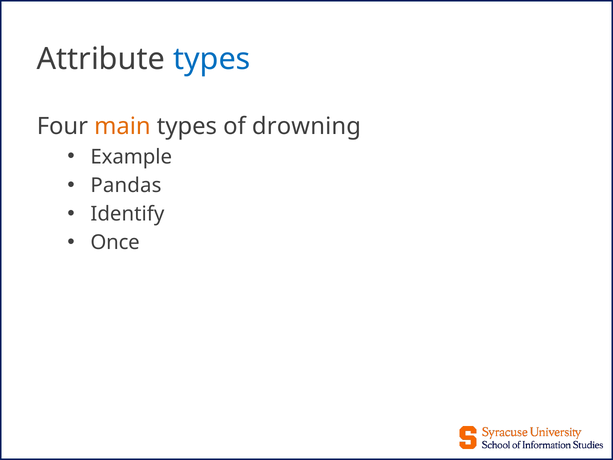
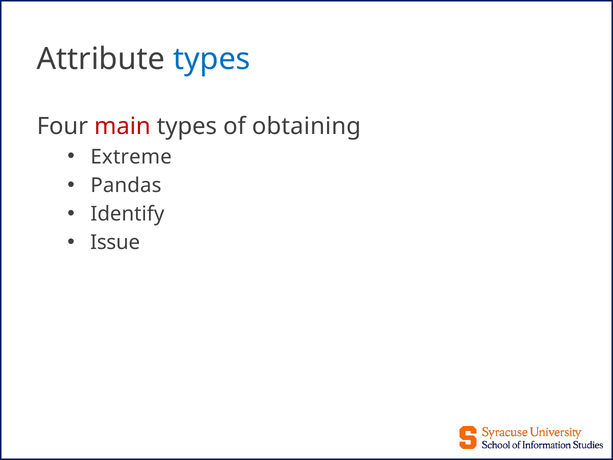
main colour: orange -> red
drowning: drowning -> obtaining
Example: Example -> Extreme
Once: Once -> Issue
